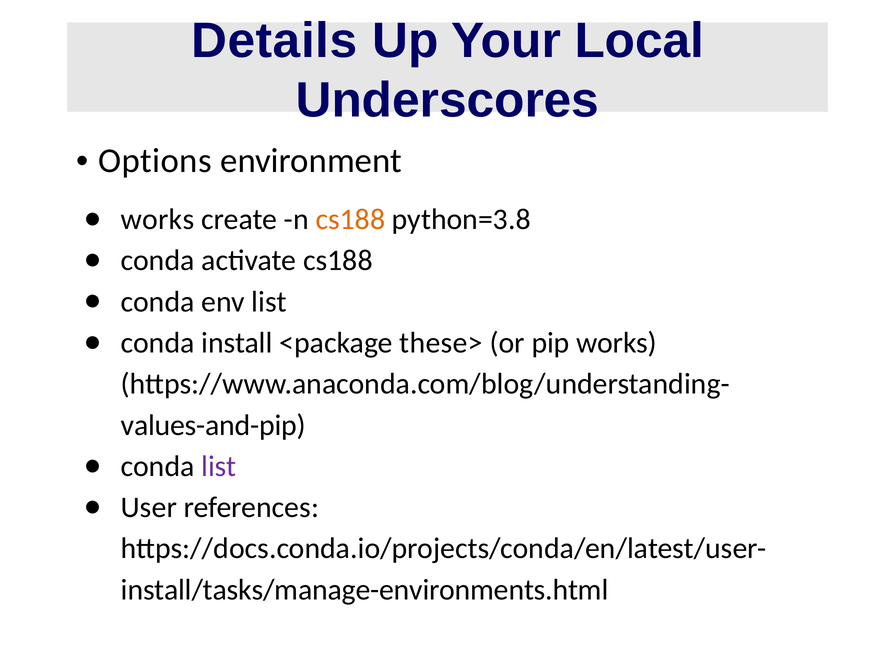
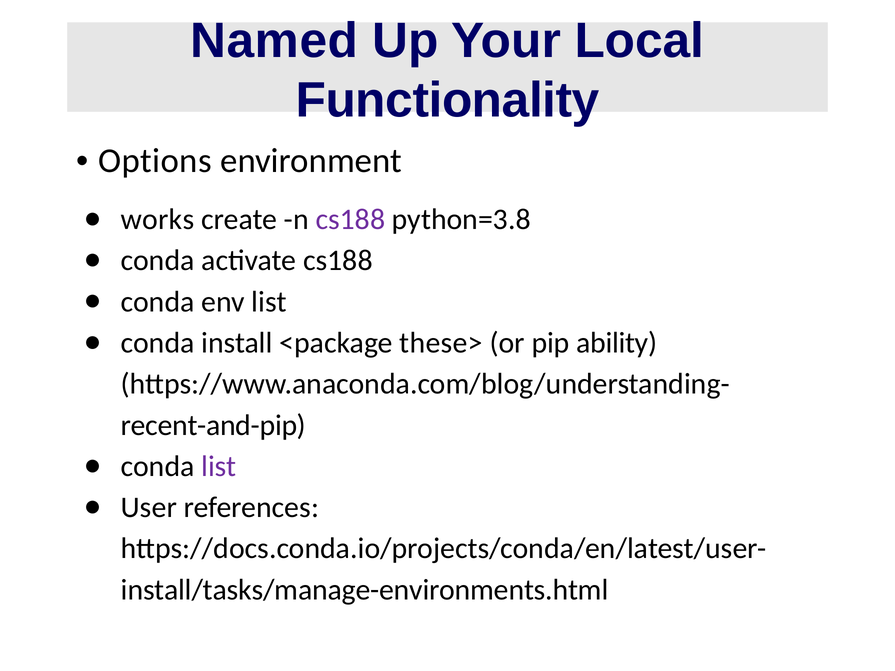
Details: Details -> Named
Underscores: Underscores -> Functionality
cs188 at (350, 220) colour: orange -> purple
pip works: works -> ability
values-and-pip: values-and-pip -> recent-and-pip
